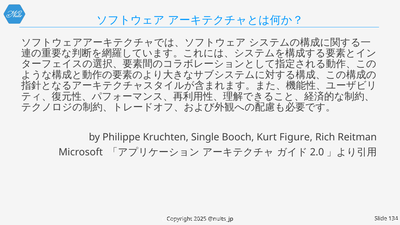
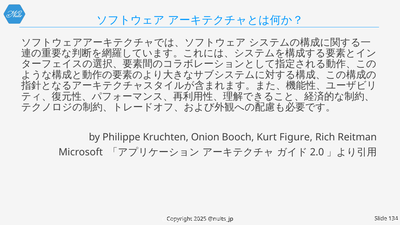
Single: Single -> Onion
